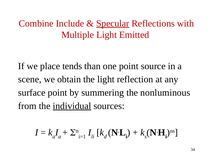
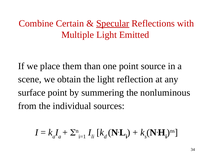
Include: Include -> Certain
tends: tends -> them
individual underline: present -> none
